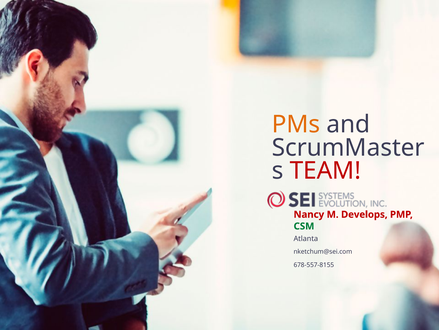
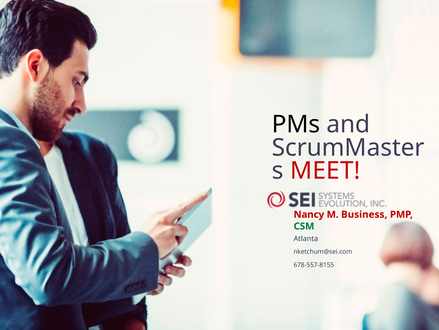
PMs colour: orange -> black
TEAM: TEAM -> MEET
Develops: Develops -> Business
